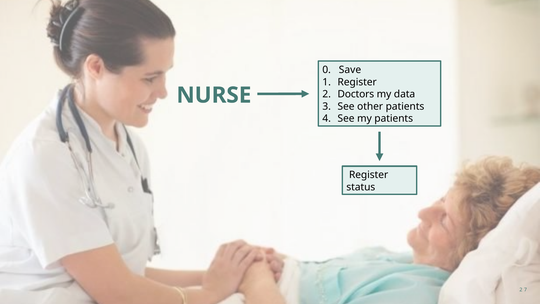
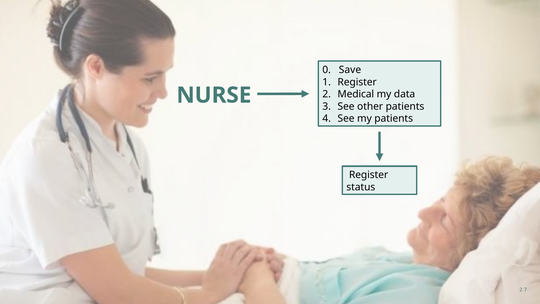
Doctors: Doctors -> Medical
